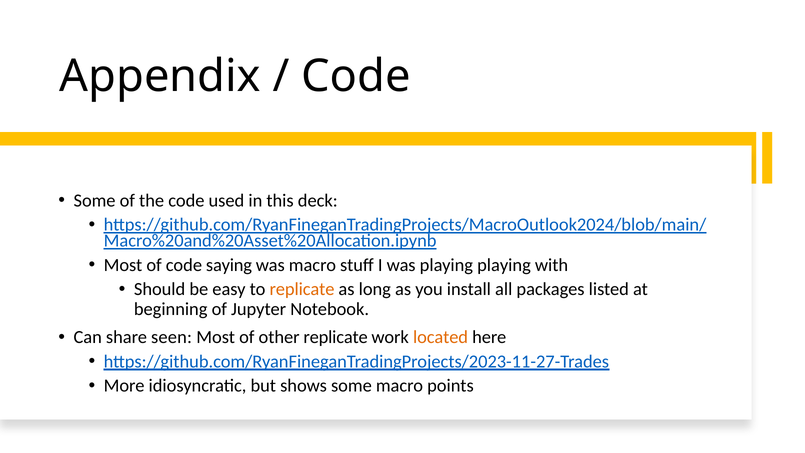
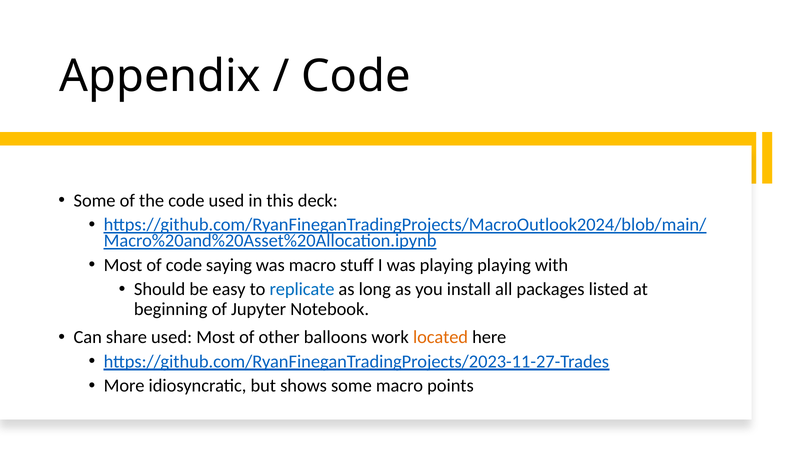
replicate at (302, 289) colour: orange -> blue
share seen: seen -> used
other replicate: replicate -> balloons
